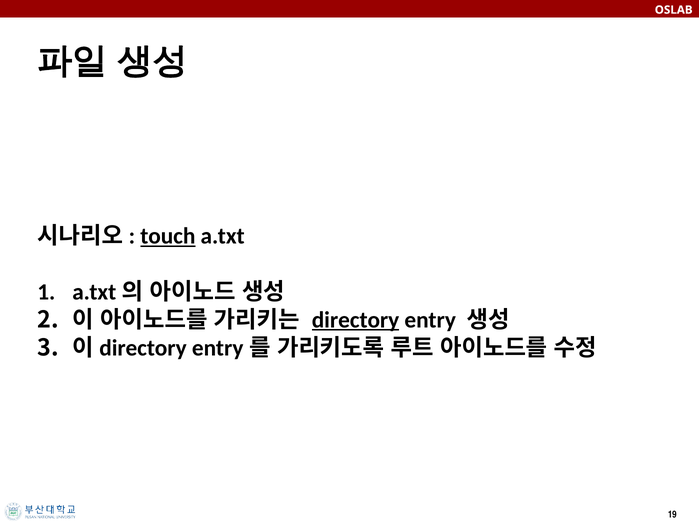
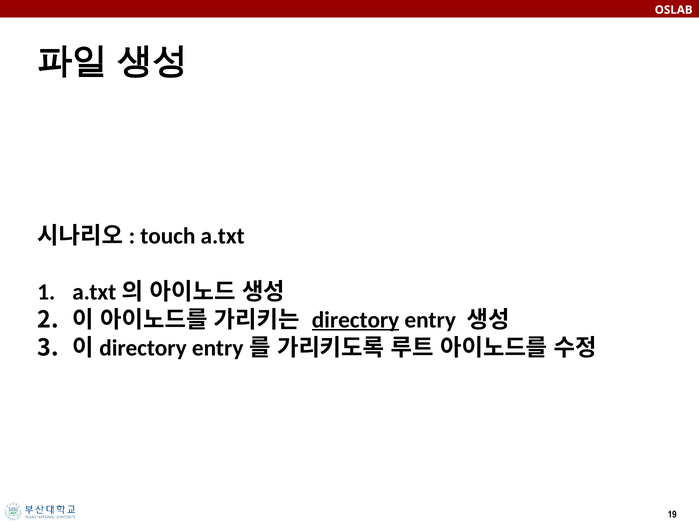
touch underline: present -> none
